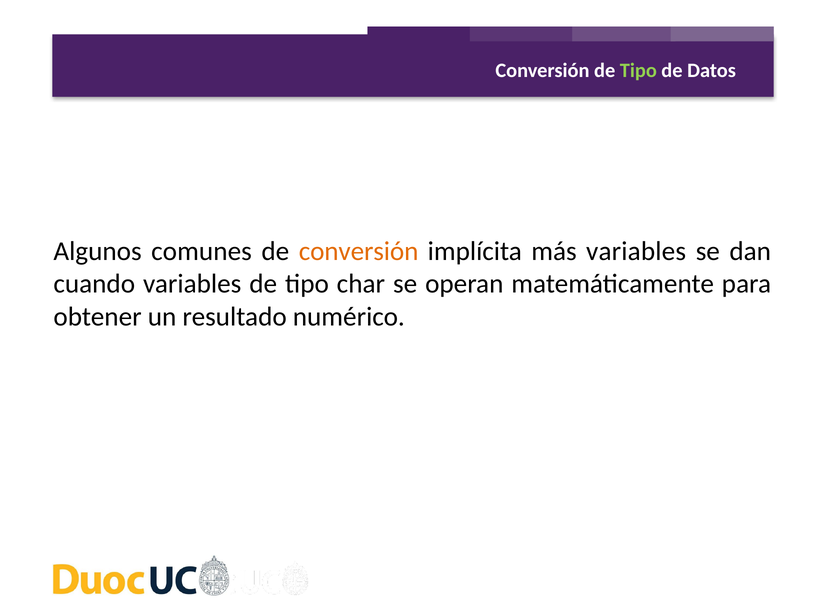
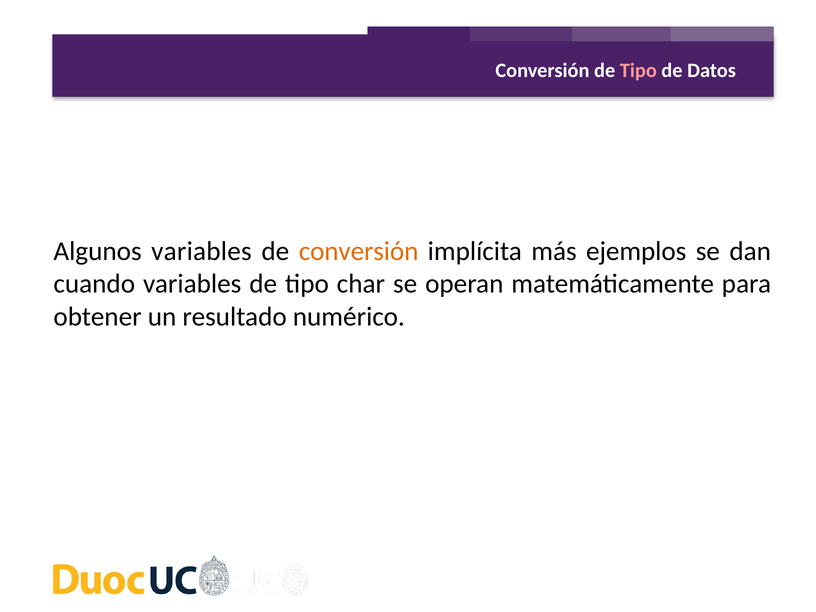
Tipo at (638, 70) colour: light green -> pink
Algunos comunes: comunes -> variables
más variables: variables -> ejemplos
